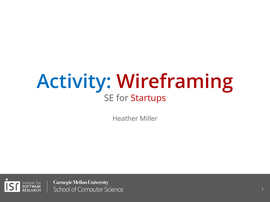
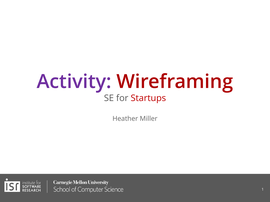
Activity colour: blue -> purple
